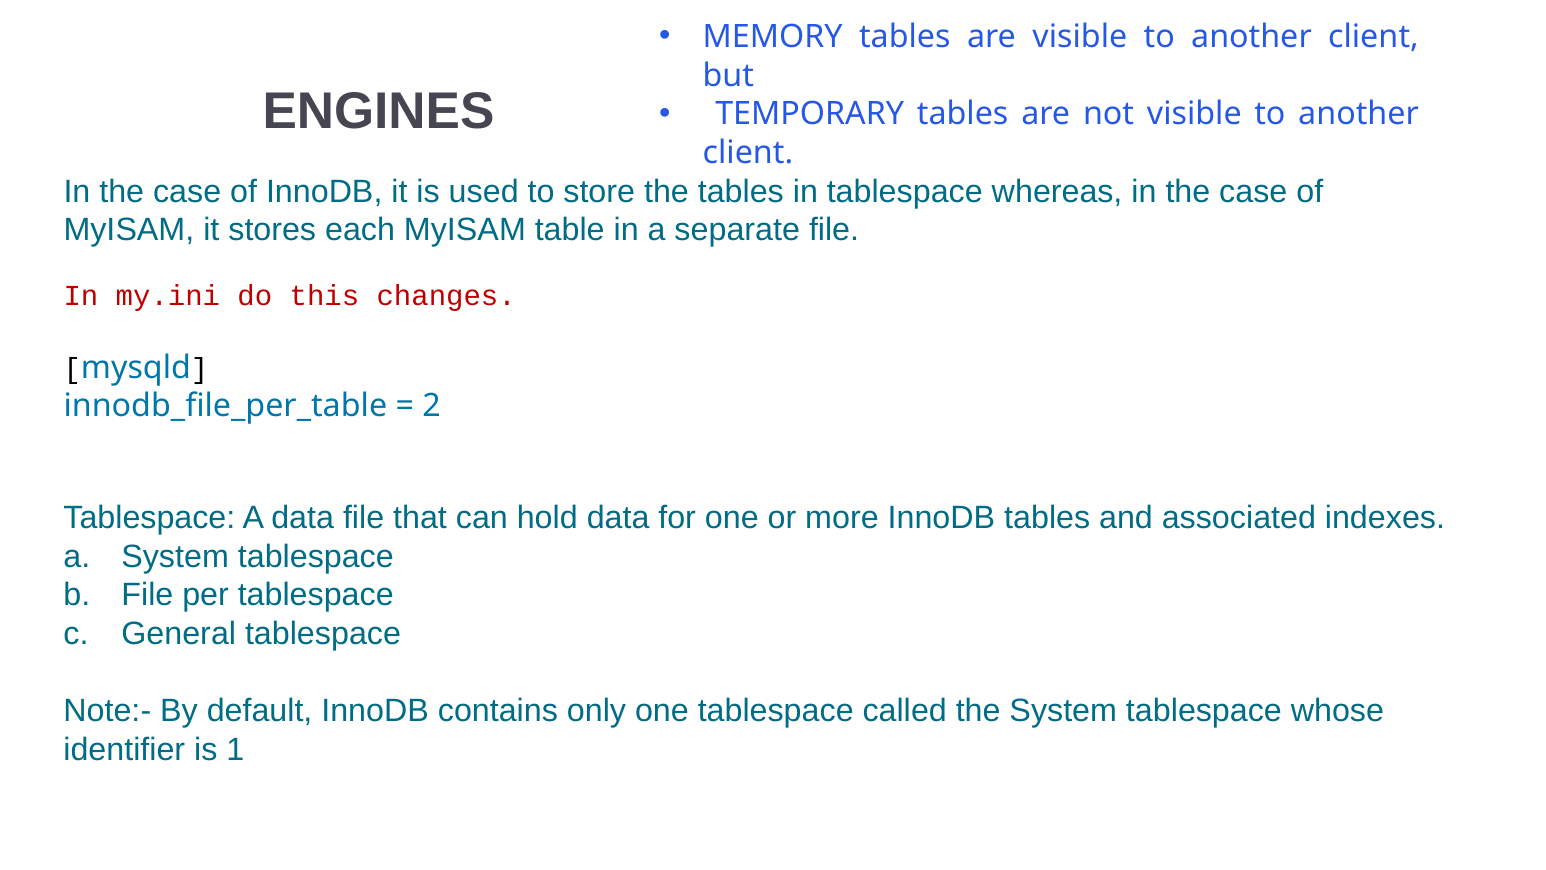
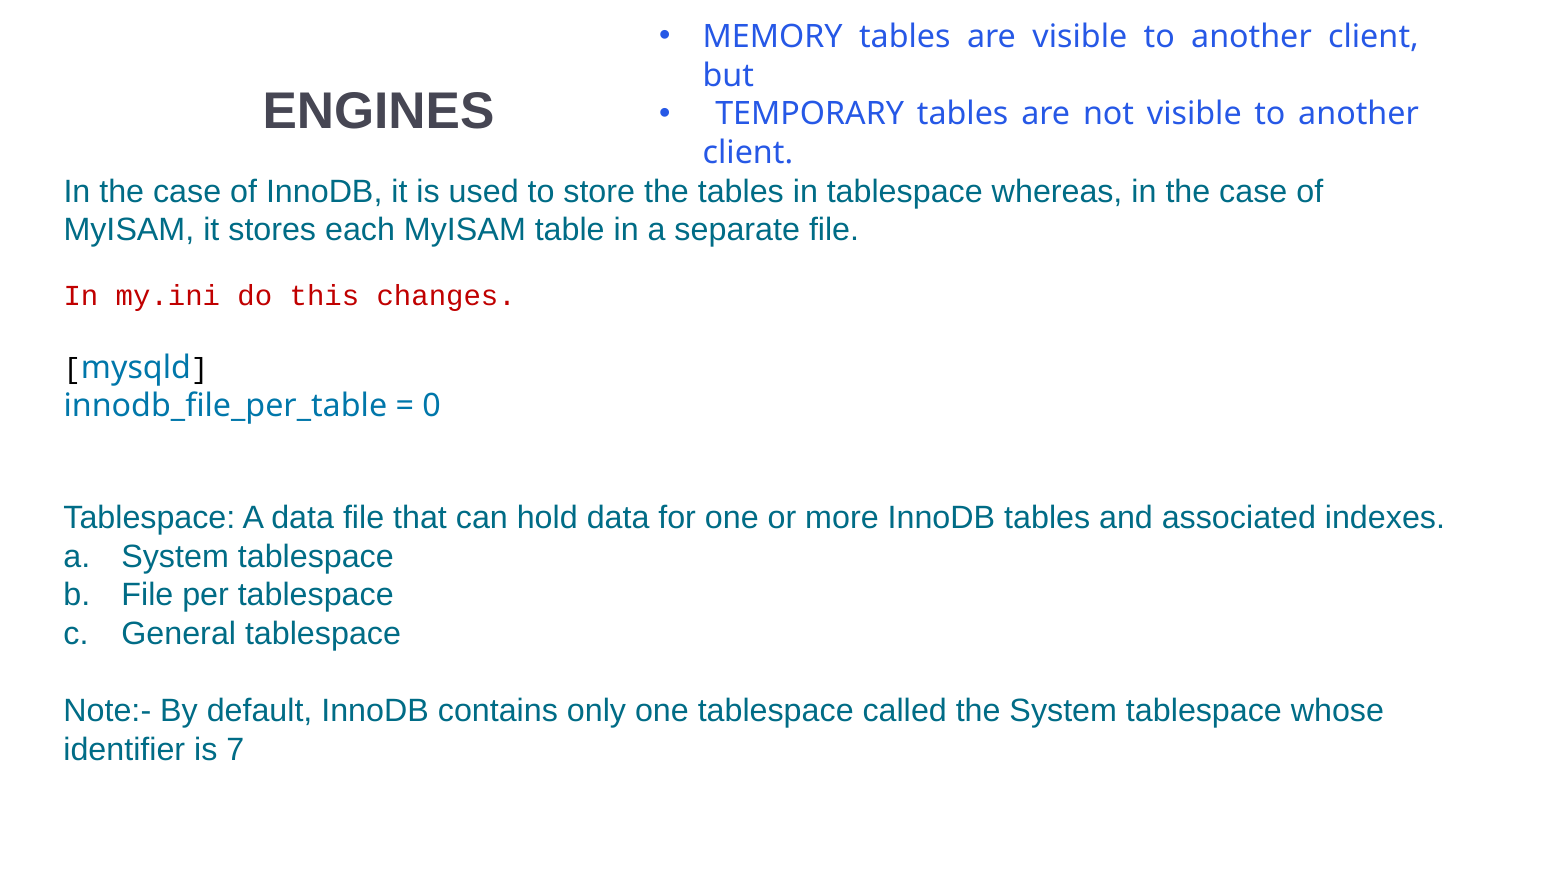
2: 2 -> 0
1: 1 -> 7
